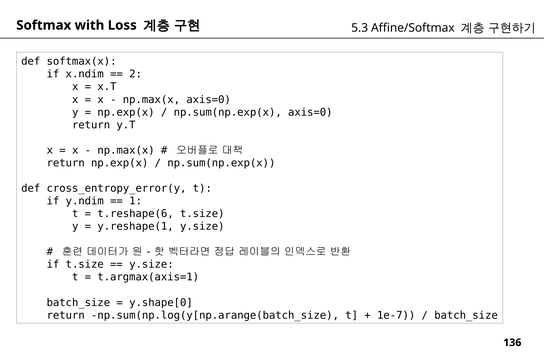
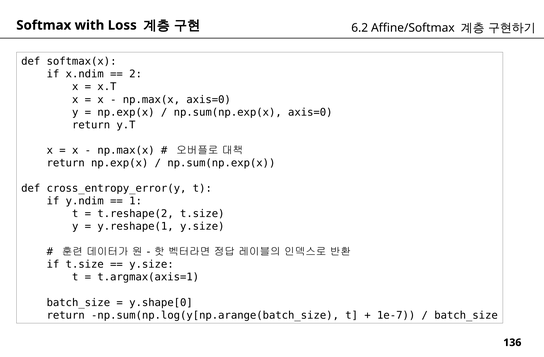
5.3: 5.3 -> 6.2
t.reshape(6: t.reshape(6 -> t.reshape(2
